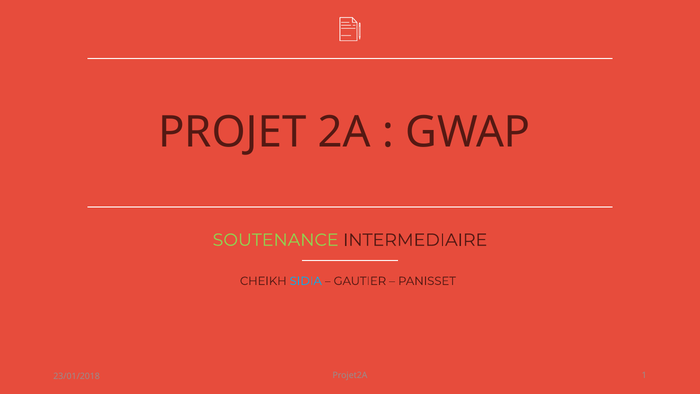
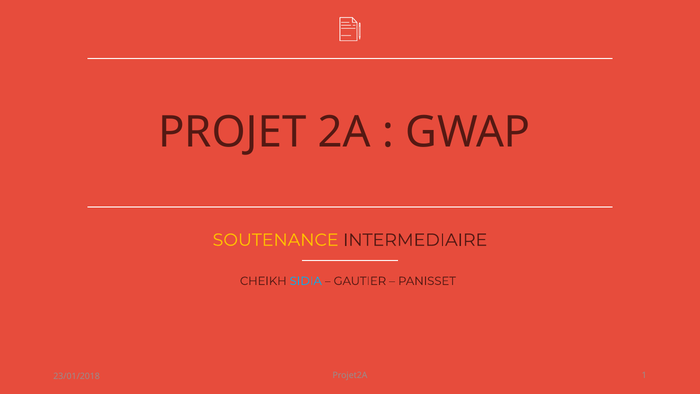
SOUTENANCE colour: light green -> yellow
